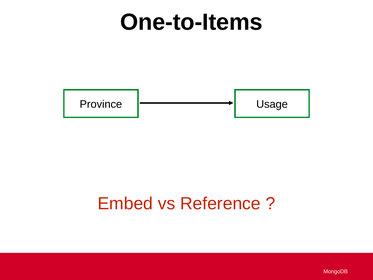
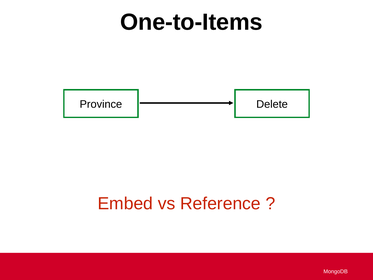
Usage: Usage -> Delete
